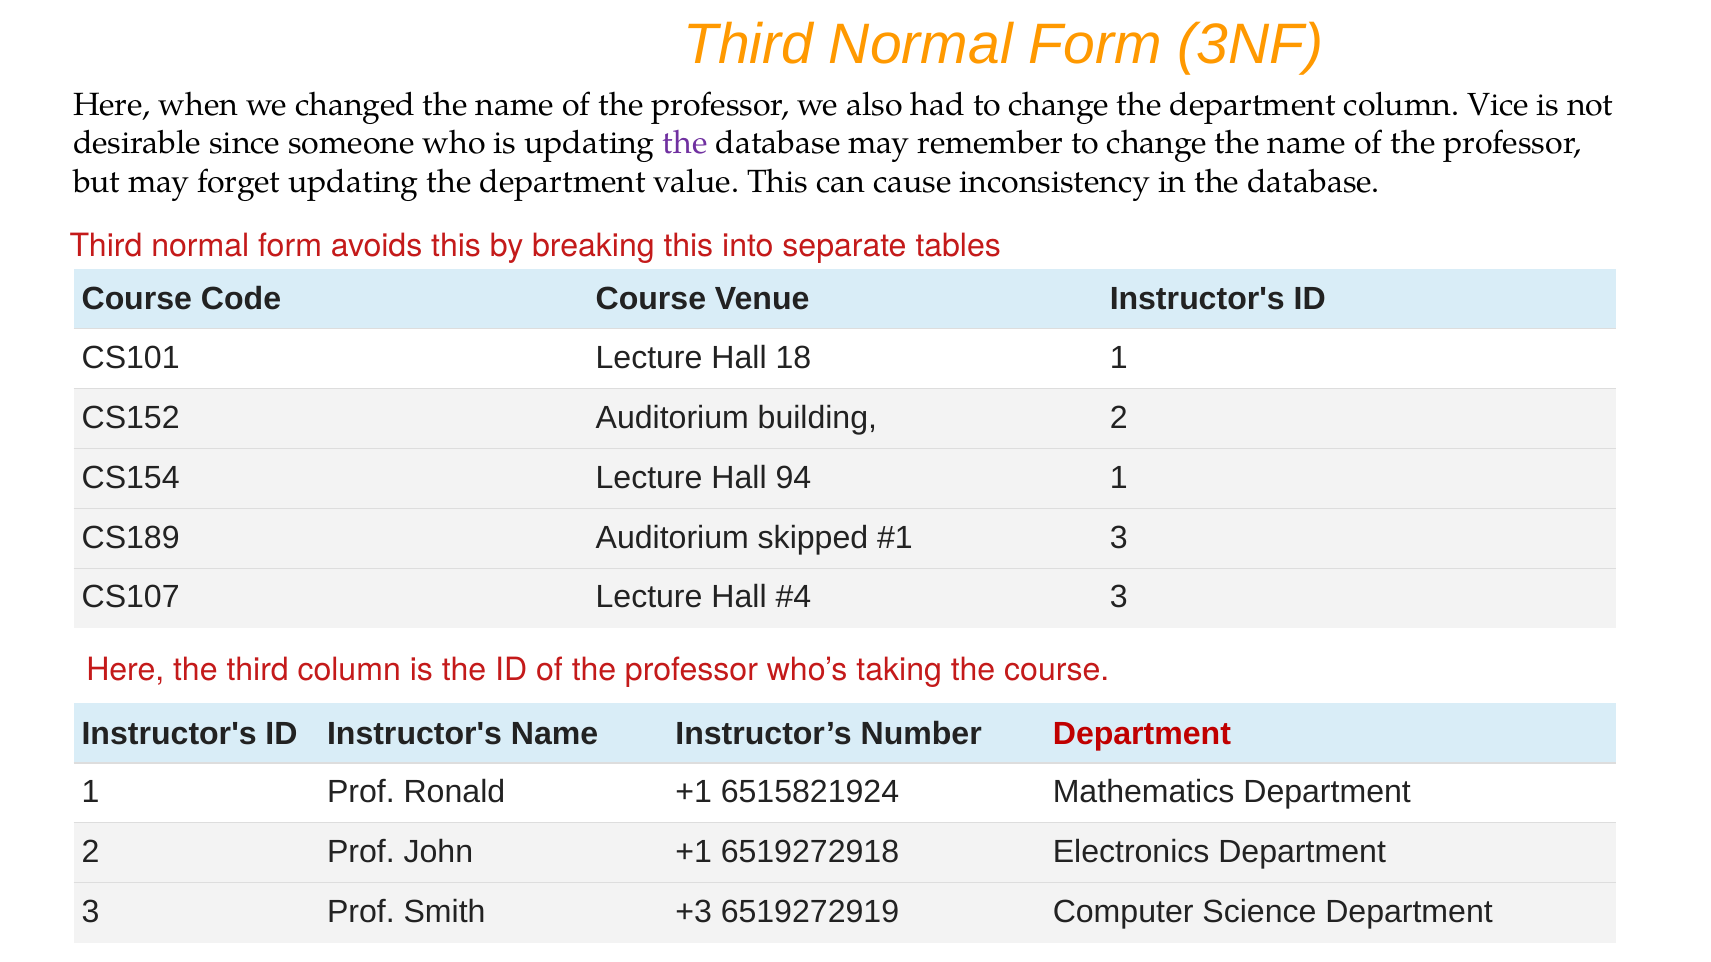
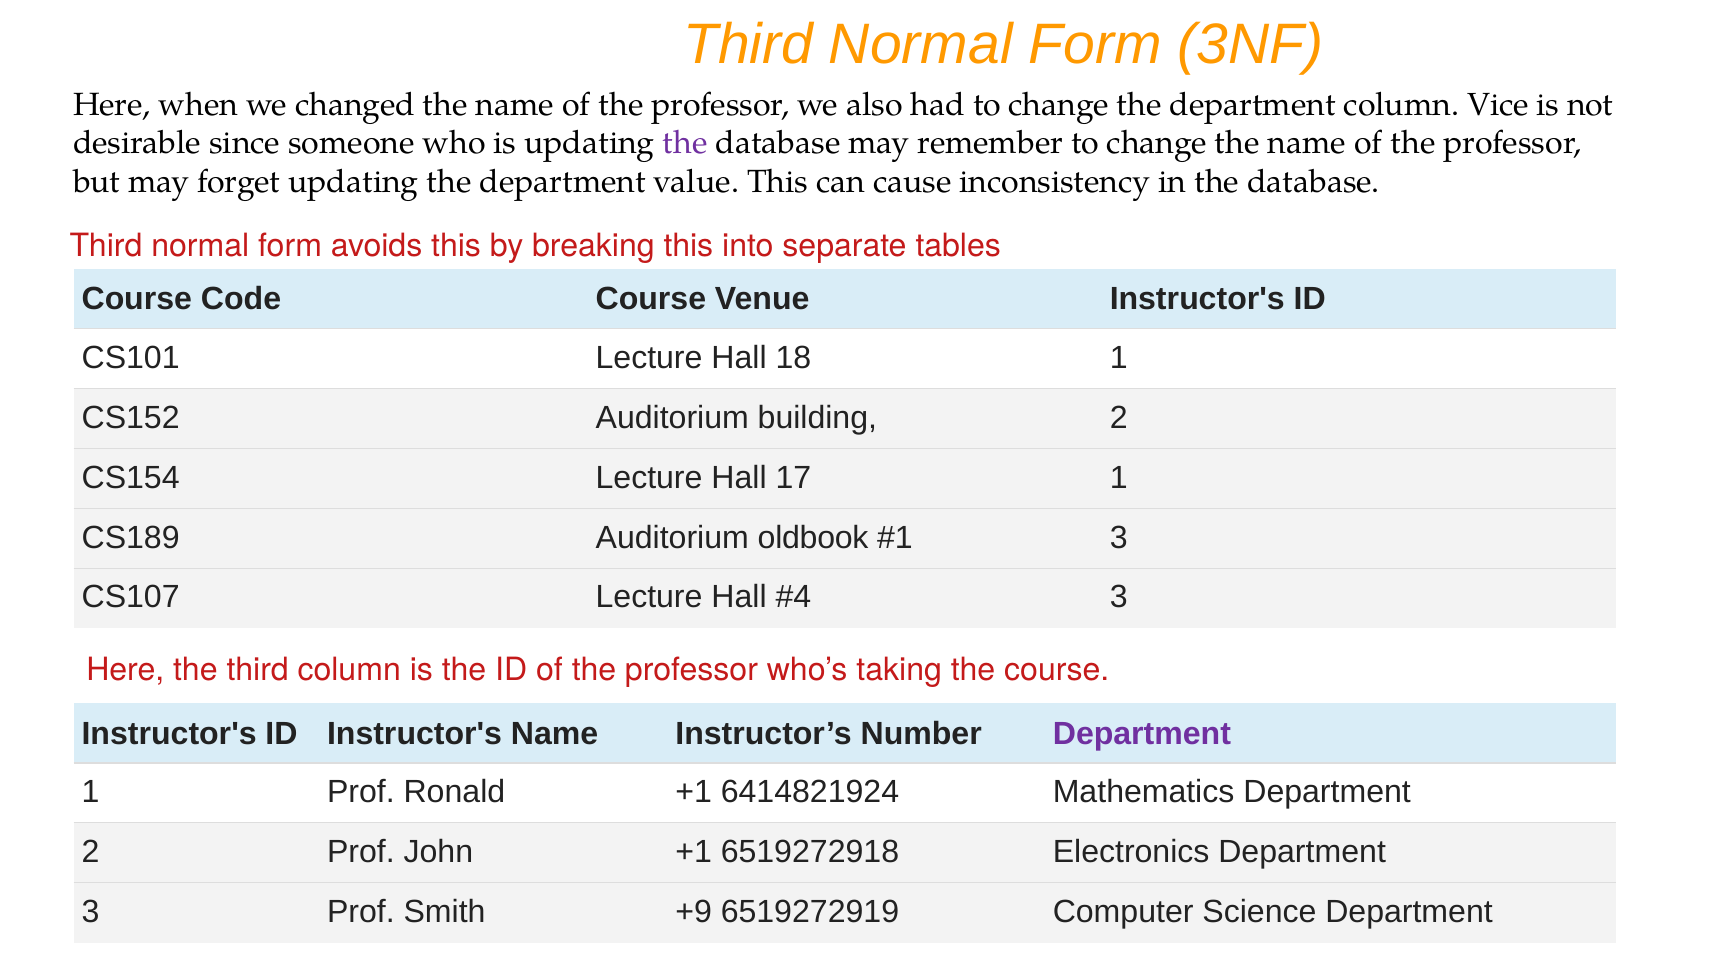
94: 94 -> 17
skipped: skipped -> oldbook
Department at (1142, 734) colour: red -> purple
6515821924: 6515821924 -> 6414821924
+3: +3 -> +9
